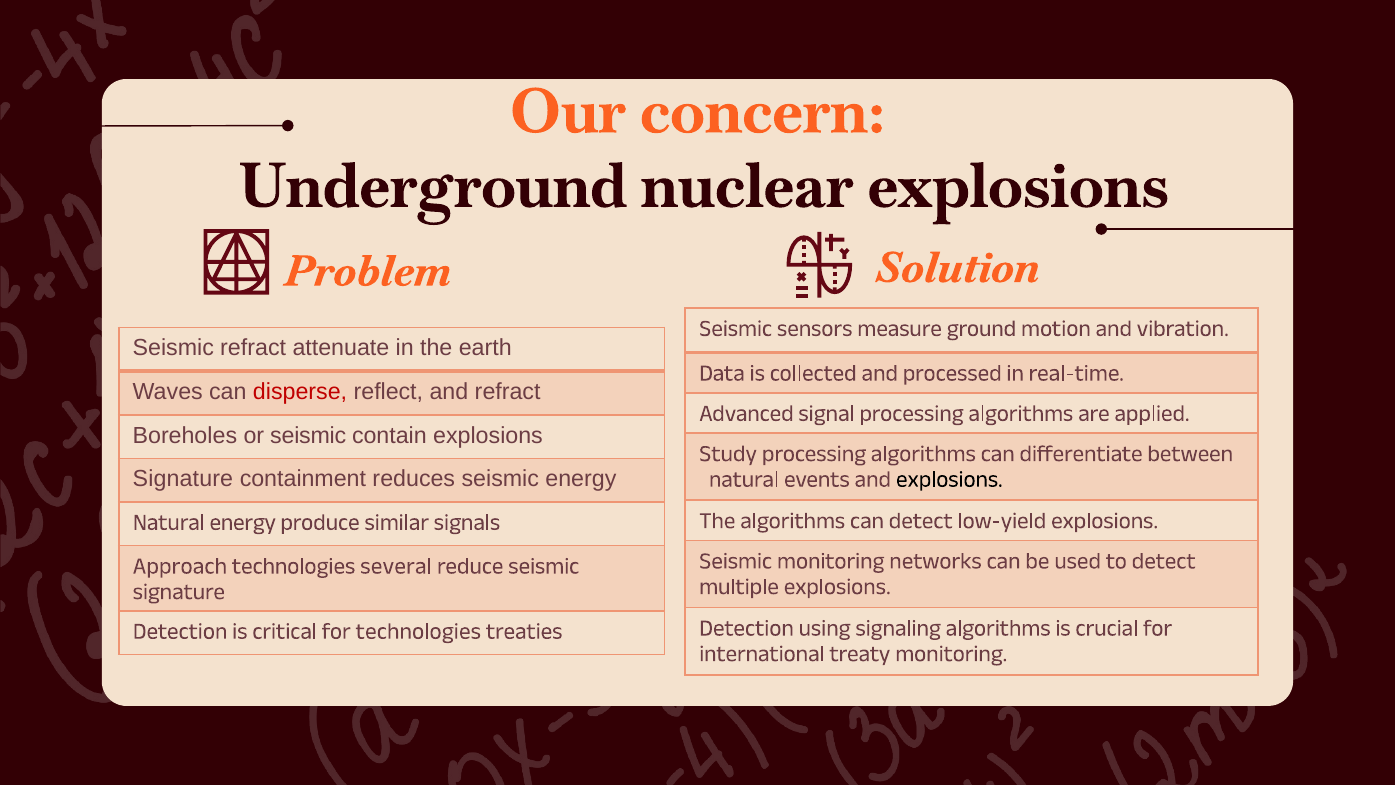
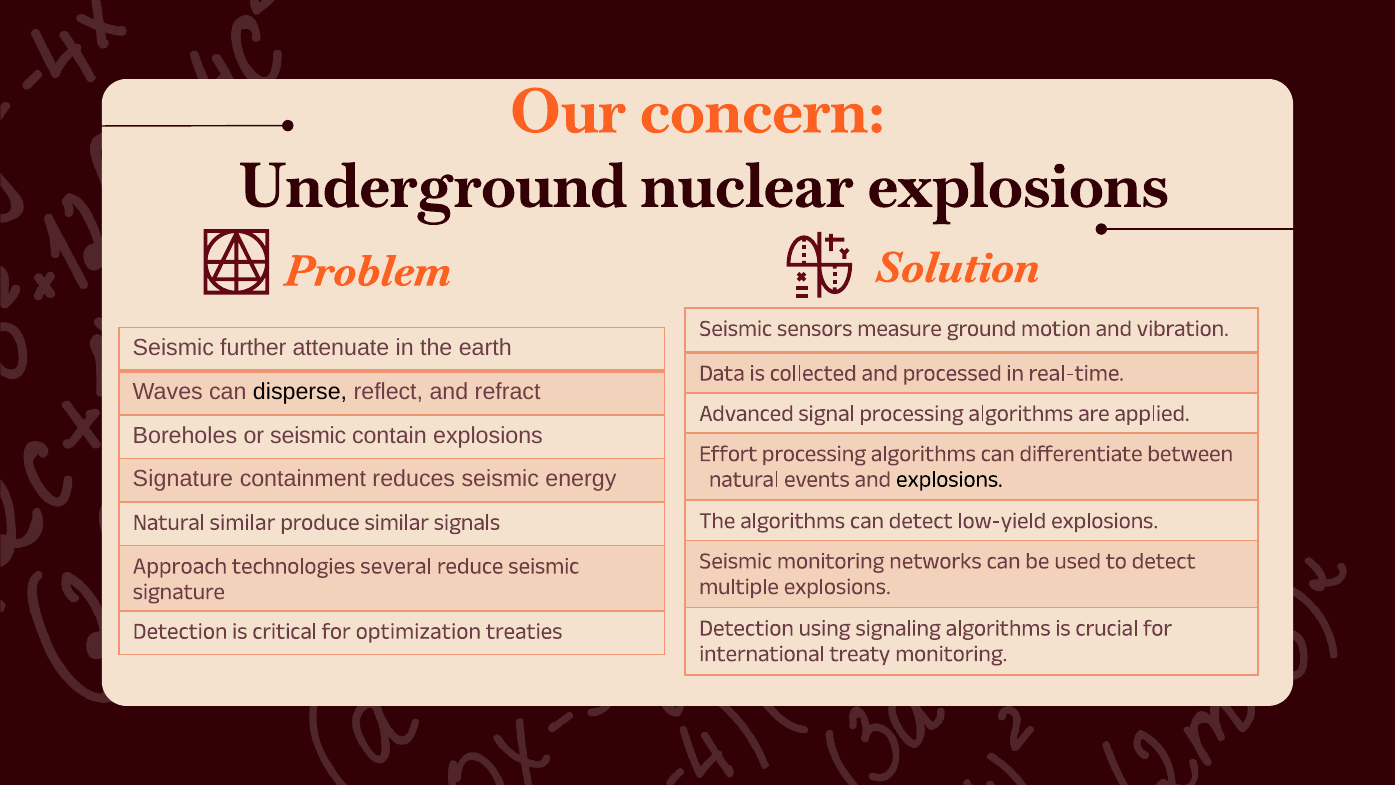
Seismic refract: refract -> further
disperse colour: red -> black
Study: Study -> Effort
Natural energy: energy -> similar
for technologies: technologies -> optimization
